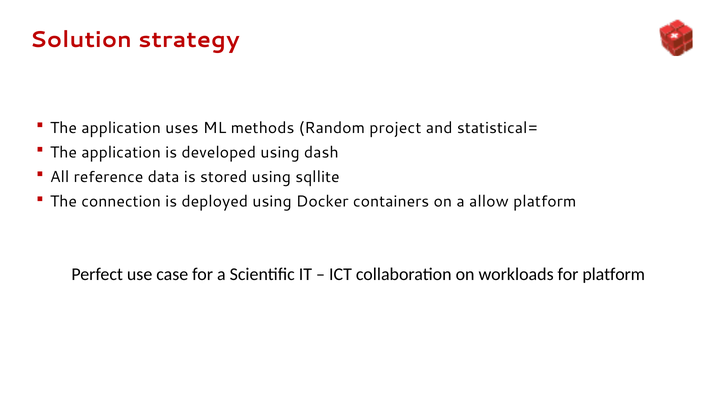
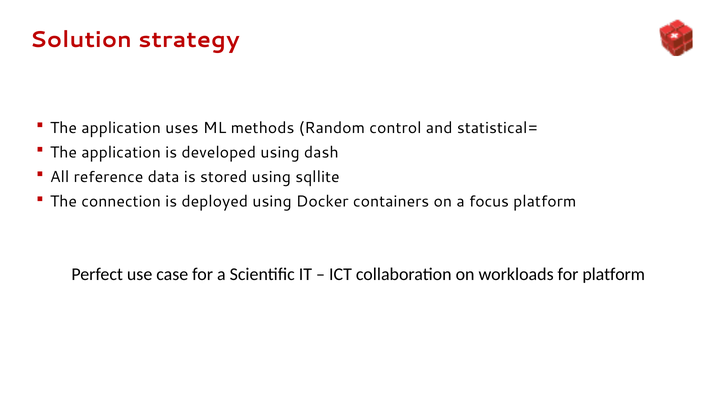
project: project -> control
allow: allow -> focus
